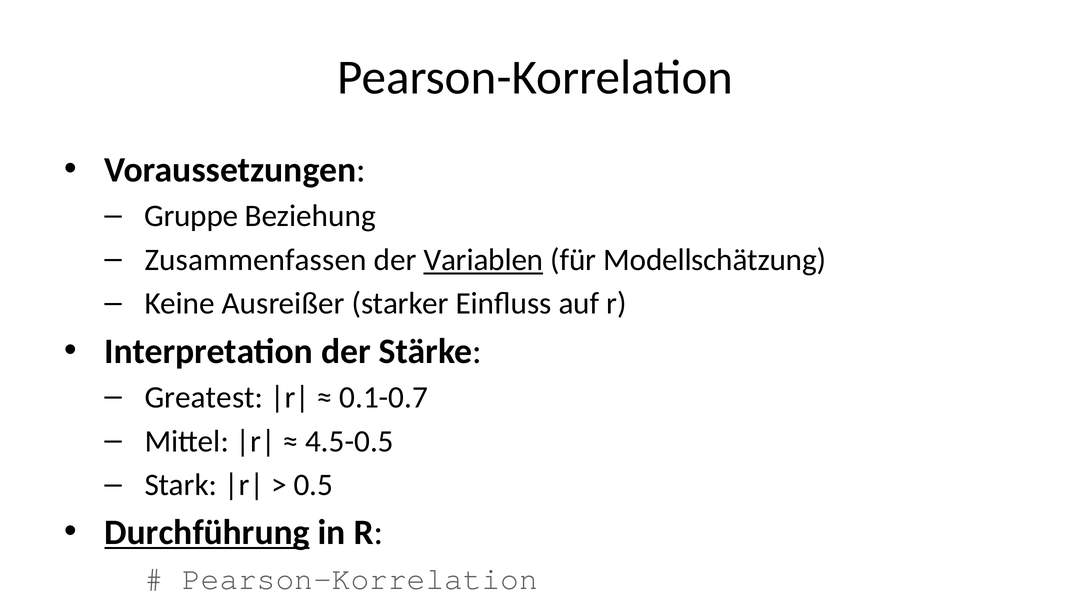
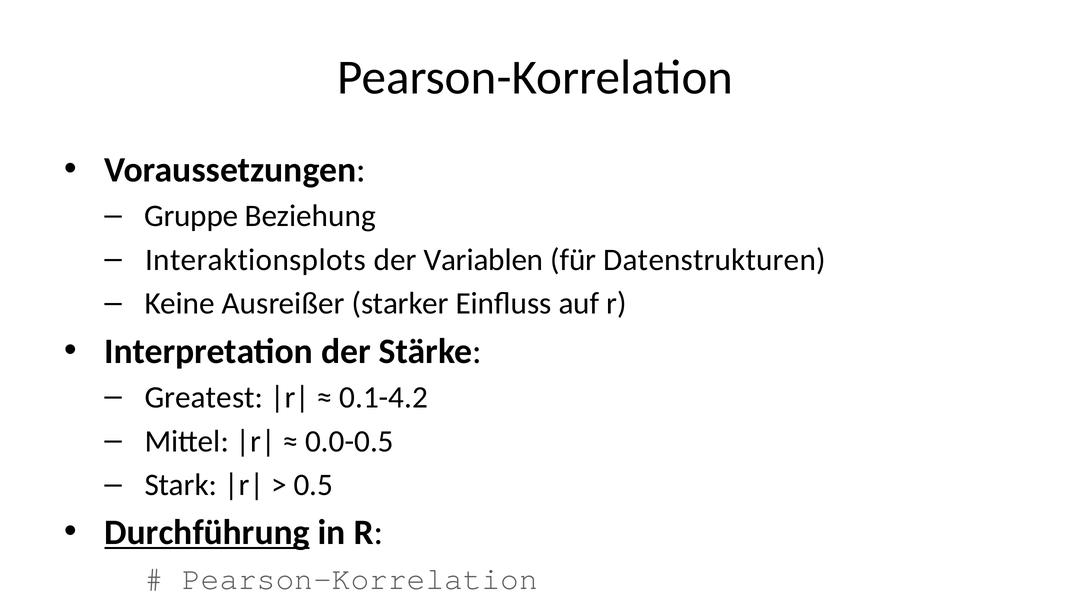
Zusammenfassen: Zusammenfassen -> Interaktionsplots
Variablen underline: present -> none
Modellschätzung: Modellschätzung -> Datenstrukturen
0.1-0.7: 0.1-0.7 -> 0.1-4.2
4.5-0.5: 4.5-0.5 -> 0.0-0.5
